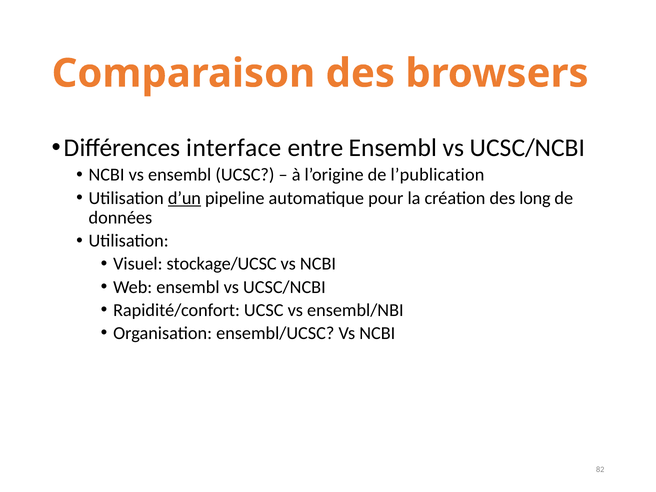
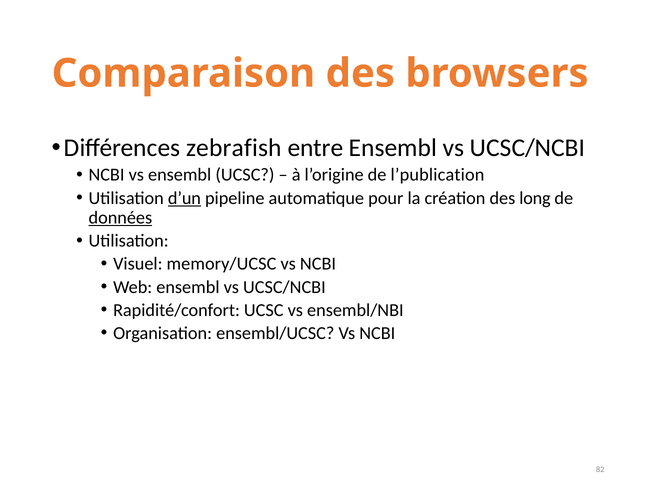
interface: interface -> zebrafish
données underline: none -> present
stockage/UCSC: stockage/UCSC -> memory/UCSC
